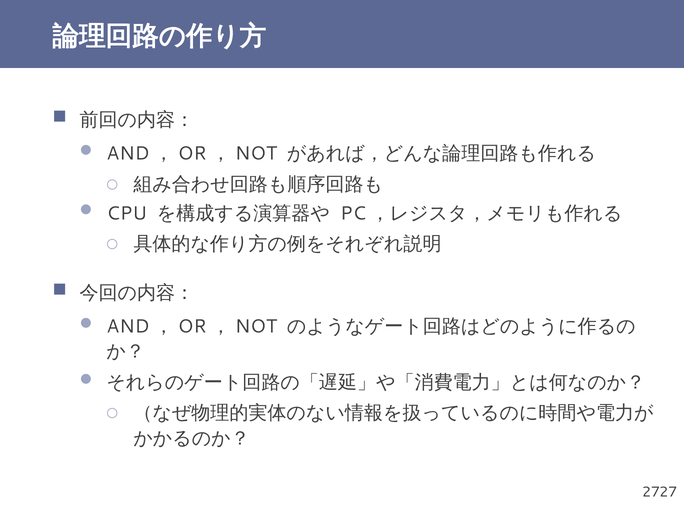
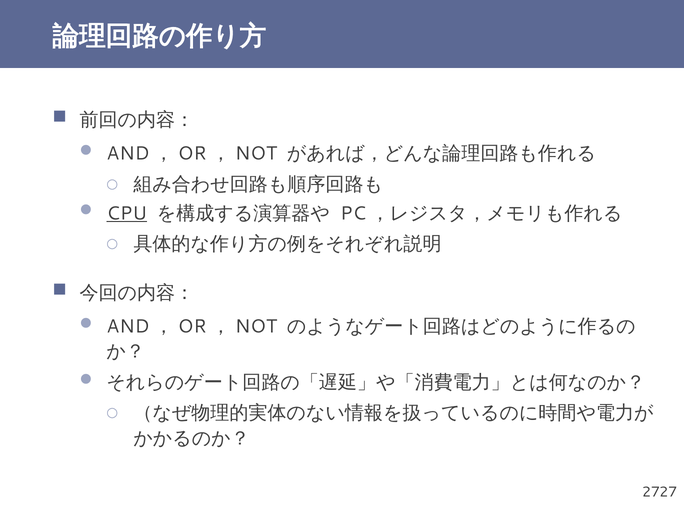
CPU underline: none -> present
